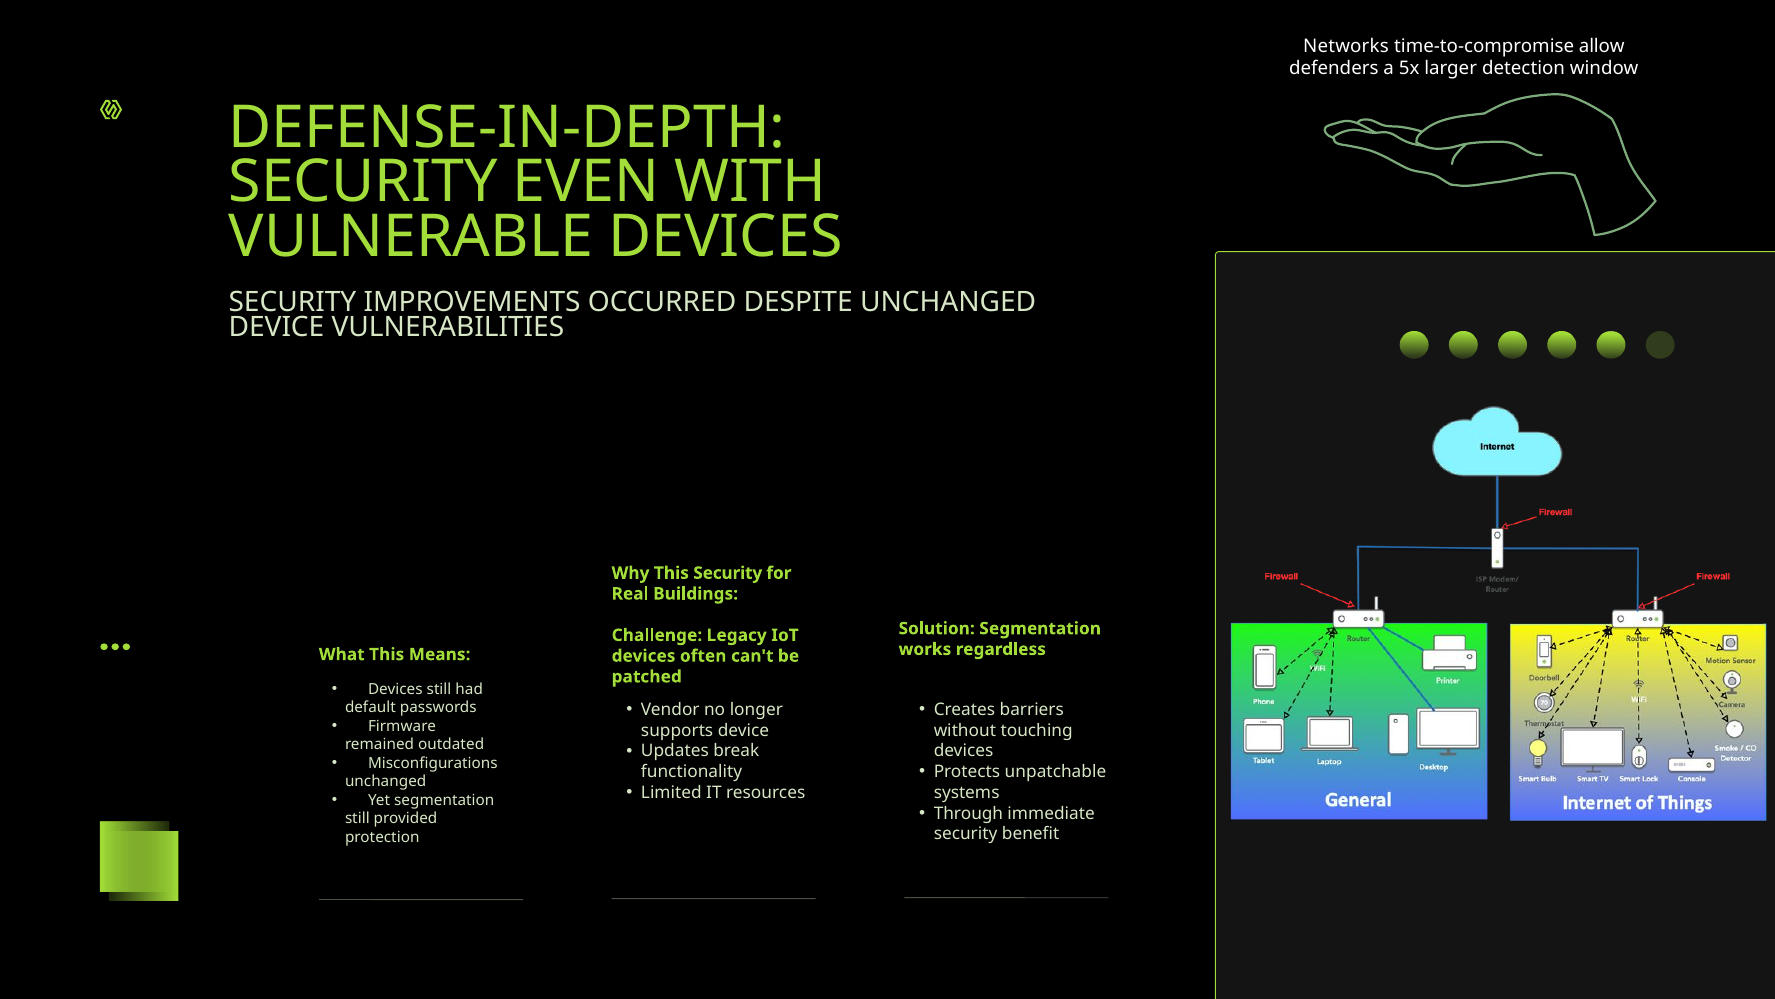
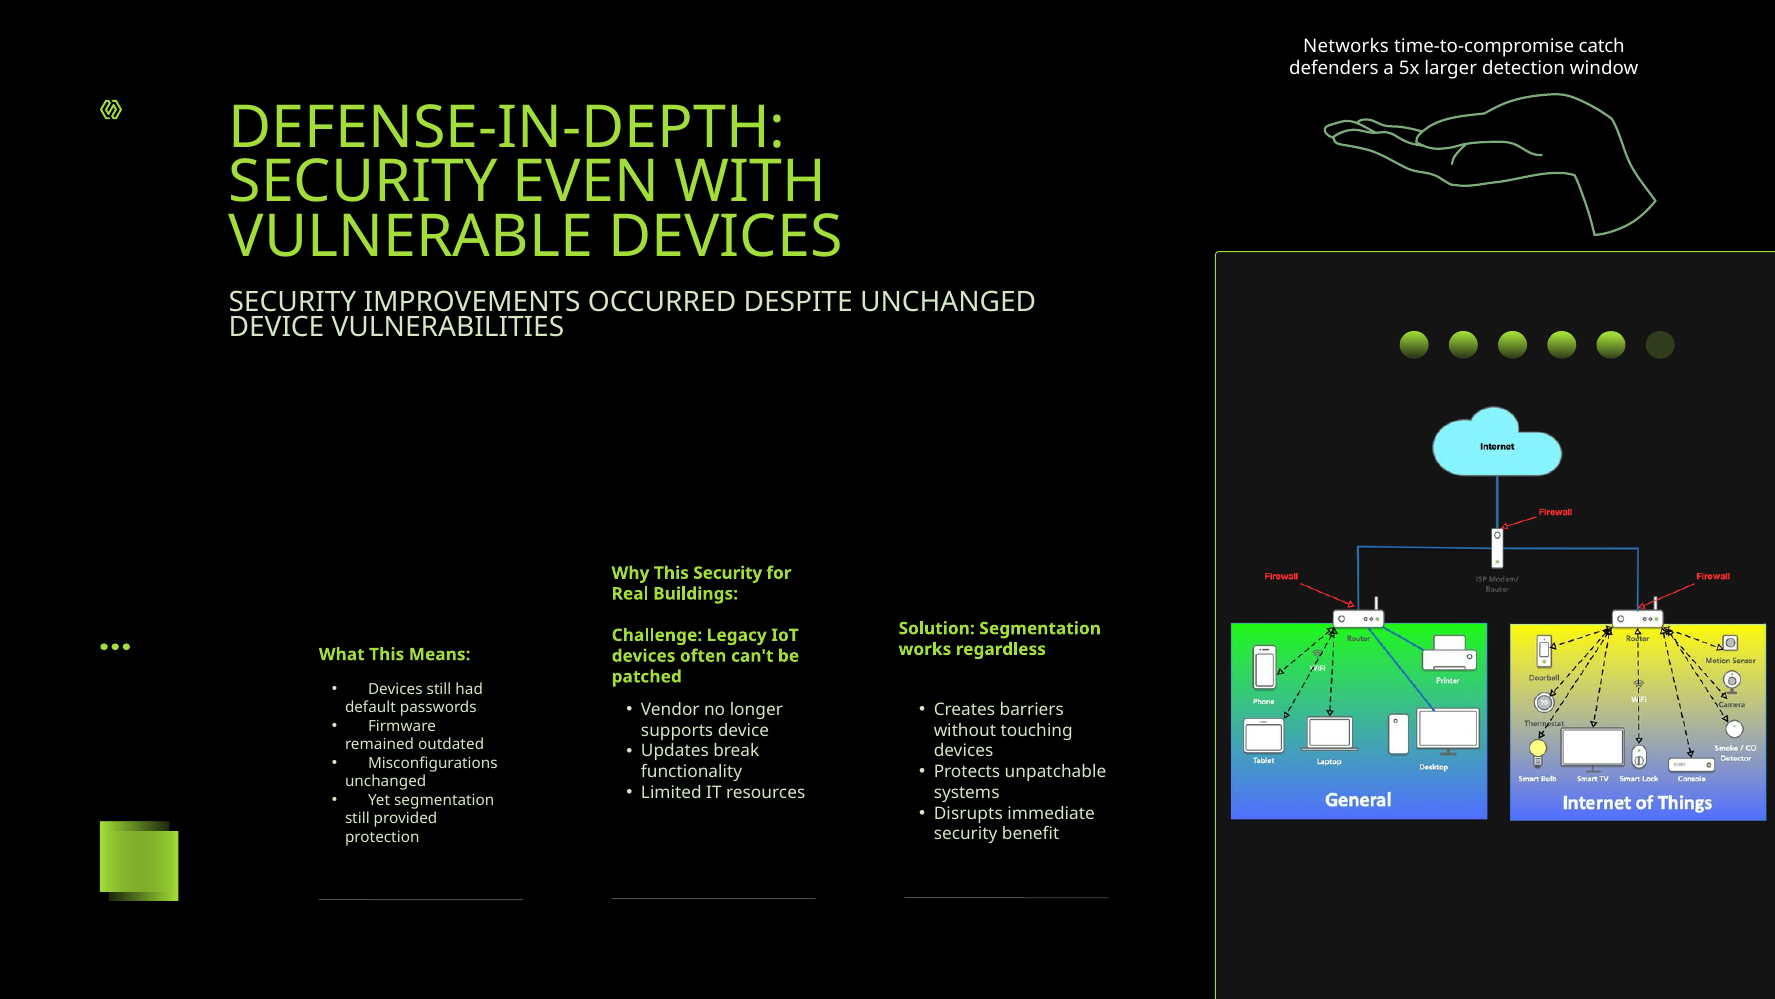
allow: allow -> catch
Through: Through -> Disrupts
